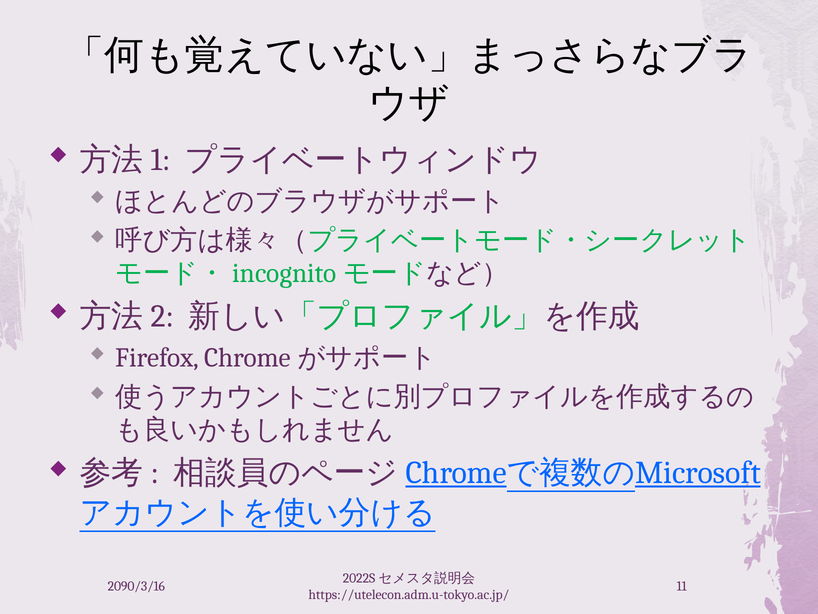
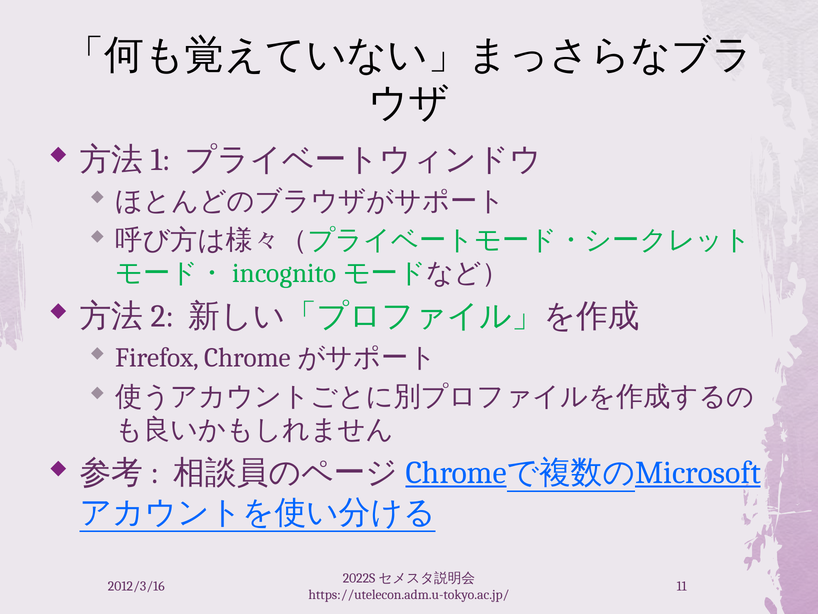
2090/3/16: 2090/3/16 -> 2012/3/16
